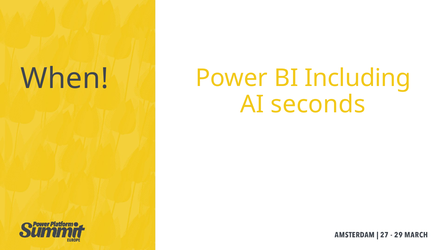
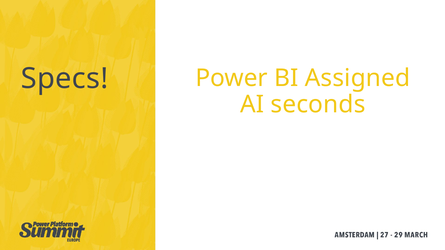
When: When -> Specs
Including: Including -> Assigned
